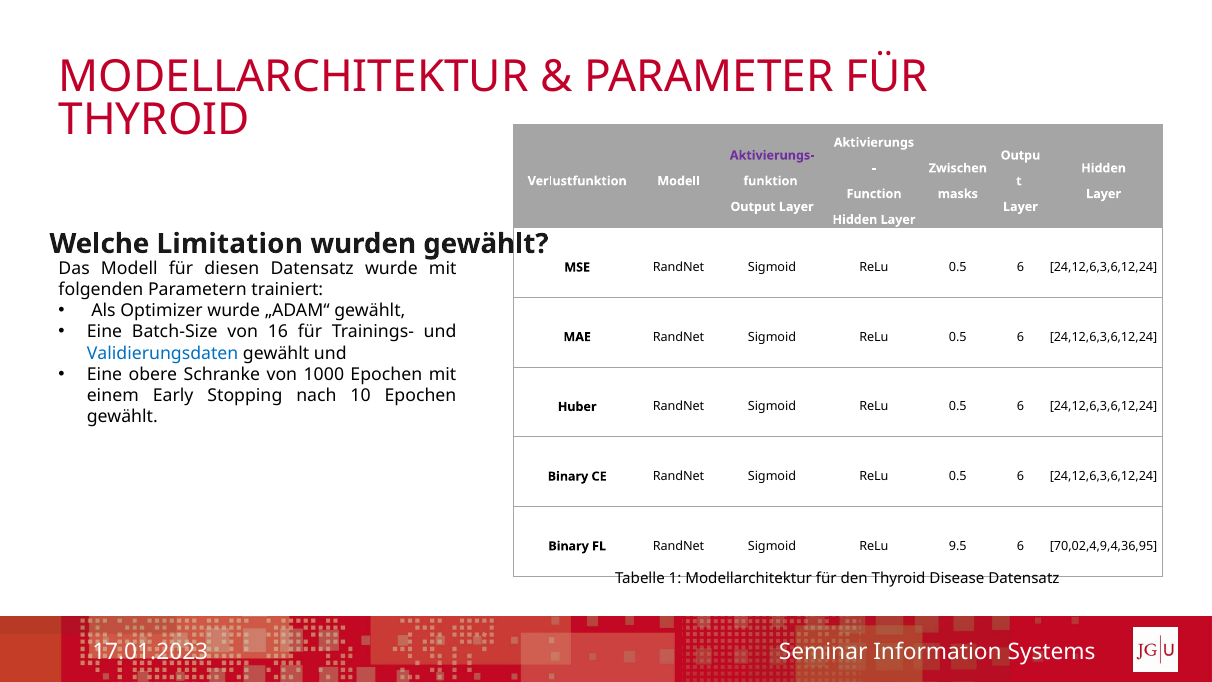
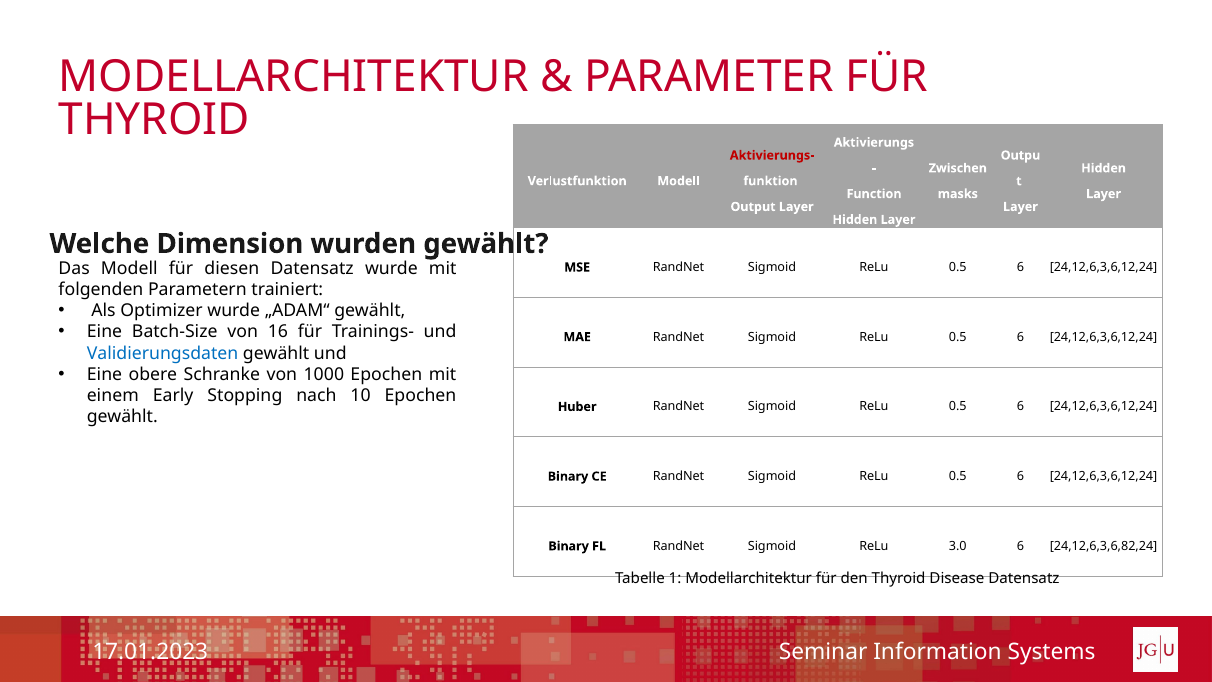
Aktivierungs- colour: purple -> red
Limitation: Limitation -> Dimension
9.5: 9.5 -> 3.0
70,02,4,9,4,36,95: 70,02,4,9,4,36,95 -> 24,12,6,3,6,82,24
